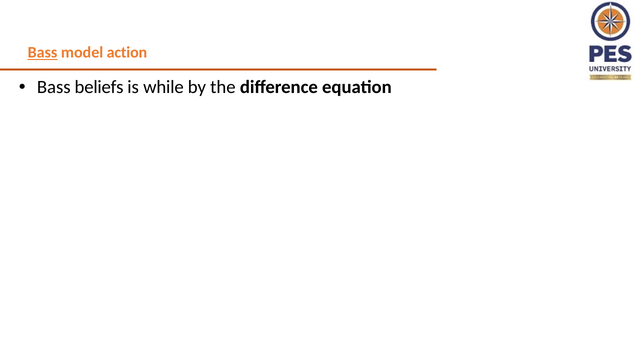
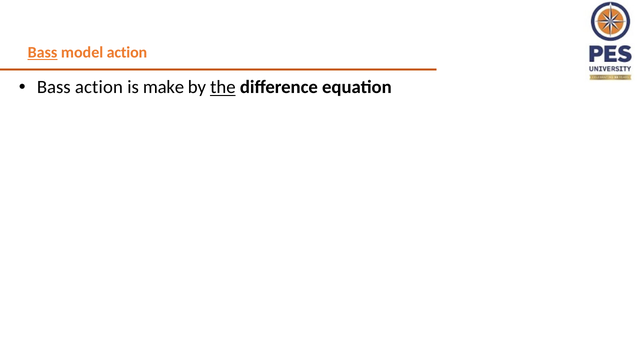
Bass beliefs: beliefs -> action
while: while -> make
the underline: none -> present
